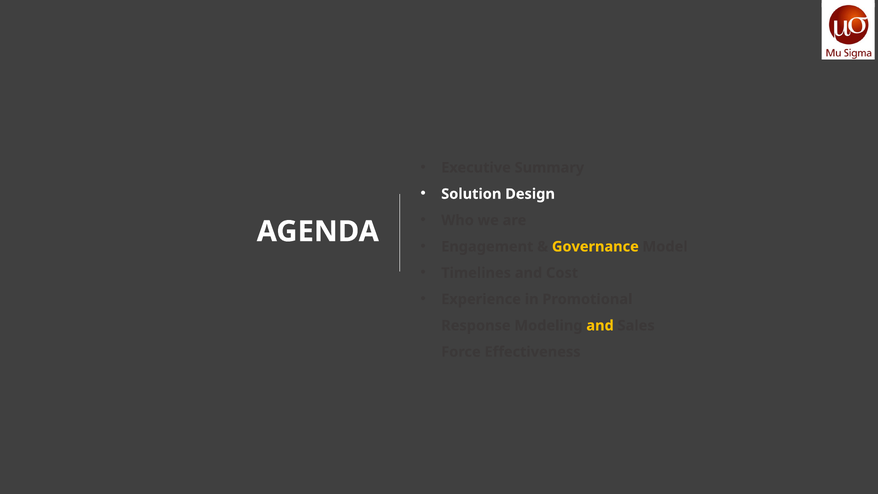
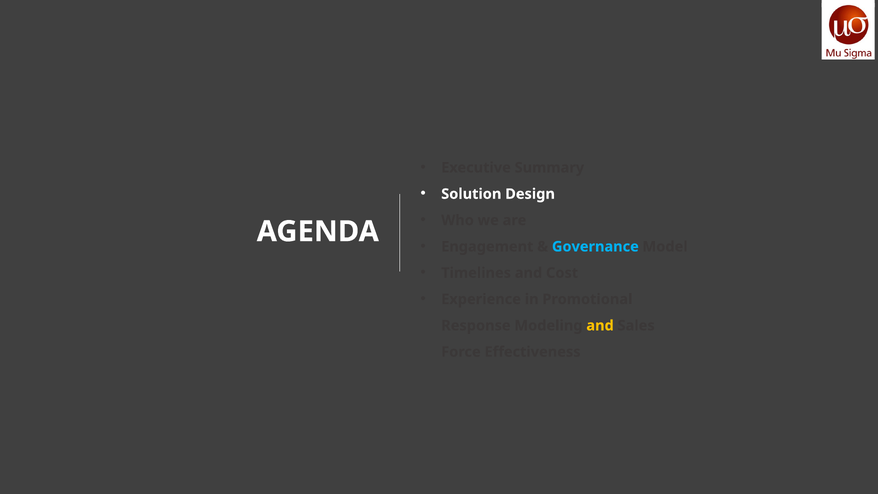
Governance colour: yellow -> light blue
